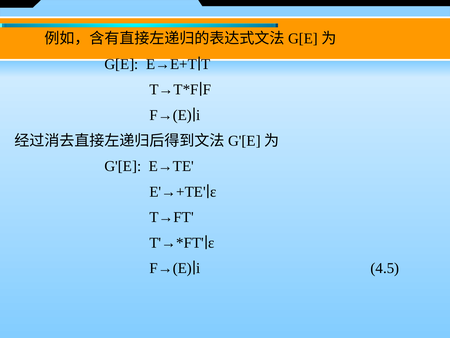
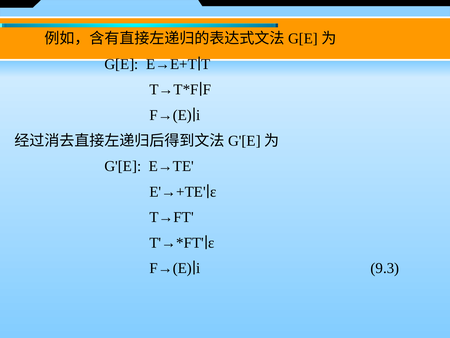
4.5: 4.5 -> 9.3
